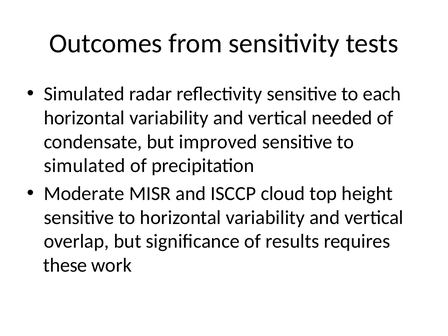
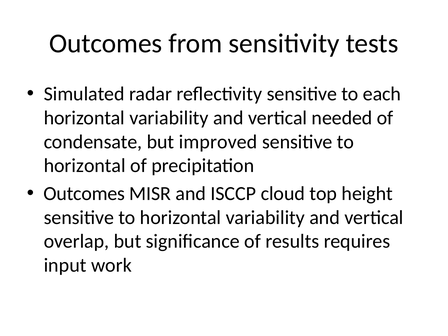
simulated at (85, 166): simulated -> horizontal
Moderate at (84, 194): Moderate -> Outcomes
these: these -> input
